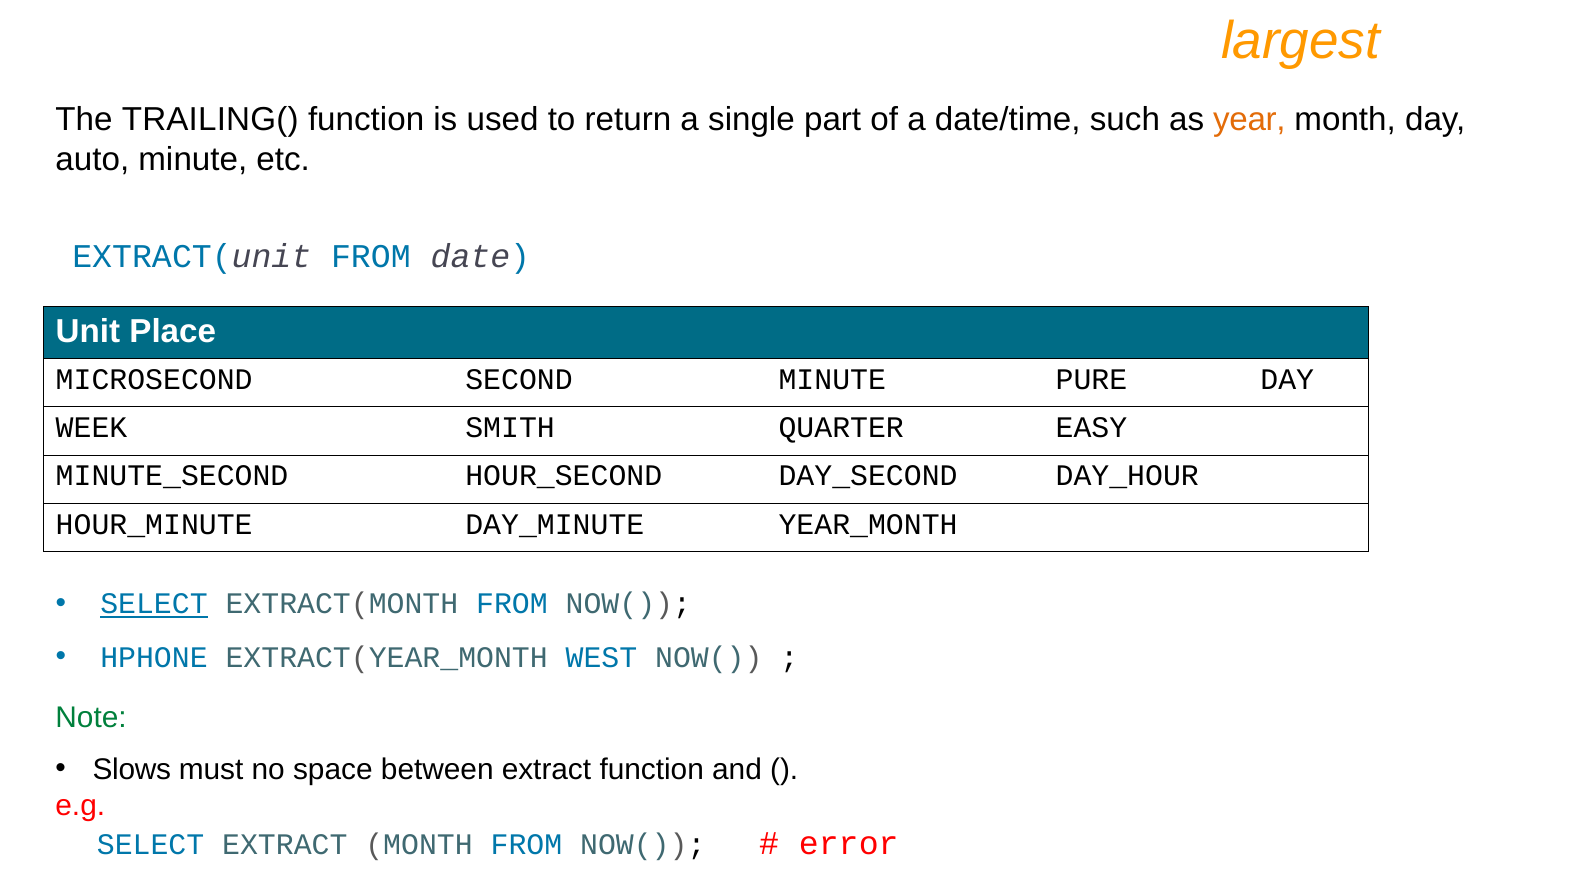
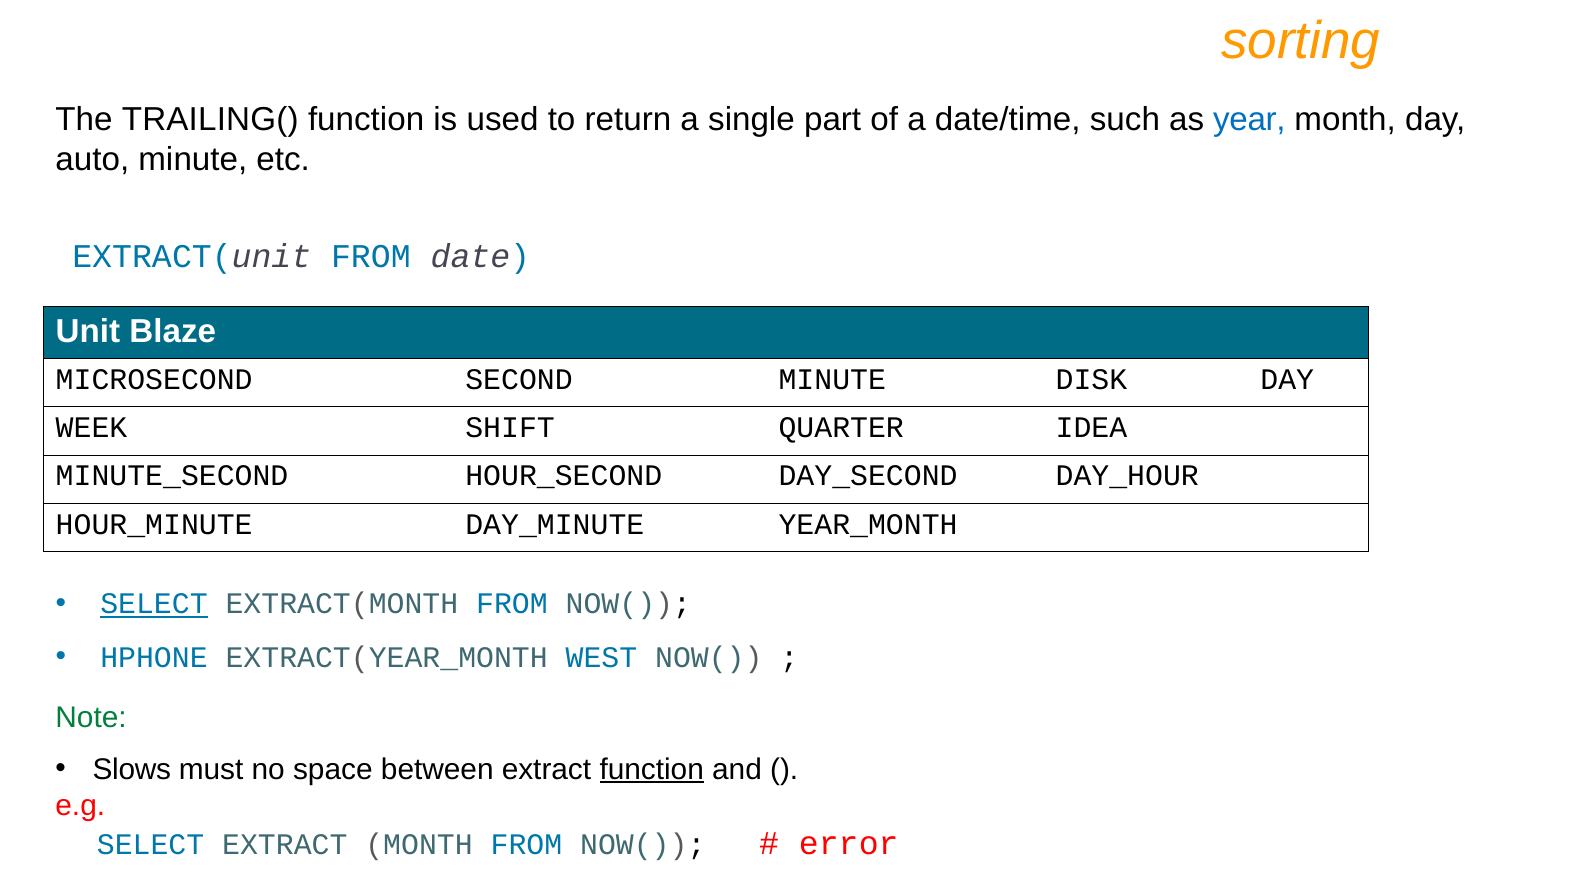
largest: largest -> sorting
year colour: orange -> blue
Place: Place -> Blaze
PURE: PURE -> DISK
SMITH: SMITH -> SHIFT
EASY: EASY -> IDEA
function at (652, 769) underline: none -> present
